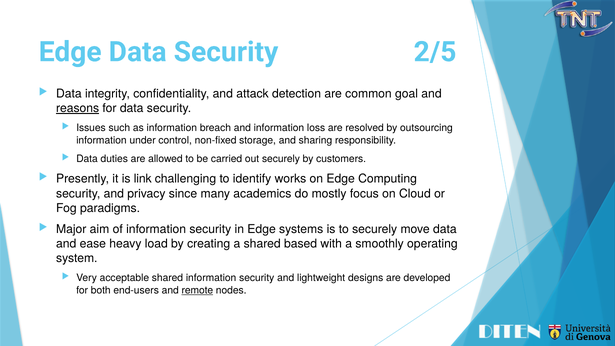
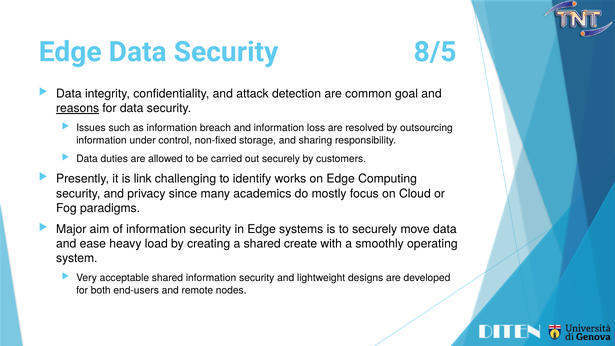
2/5: 2/5 -> 8/5
based: based -> create
remote underline: present -> none
